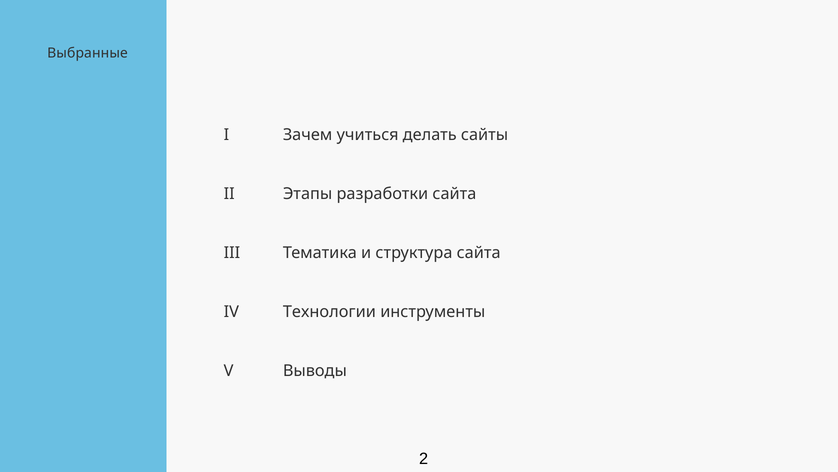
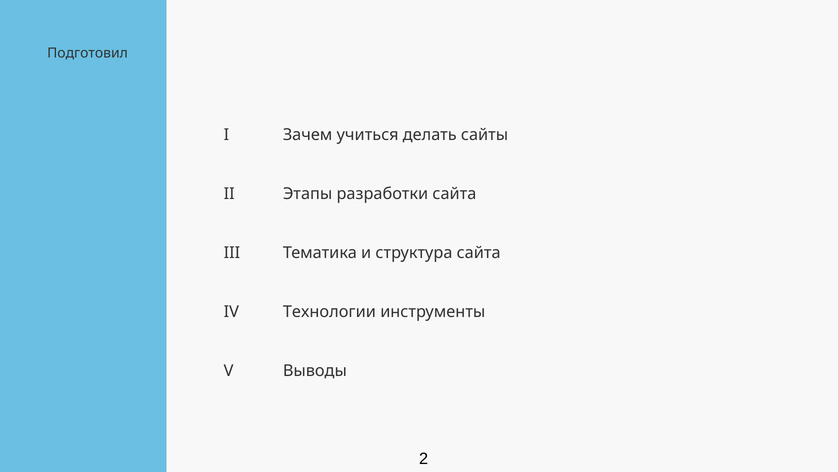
Выбранные: Выбранные -> Подготовил
